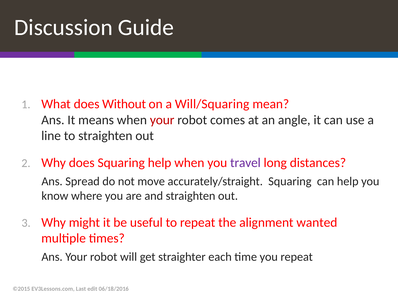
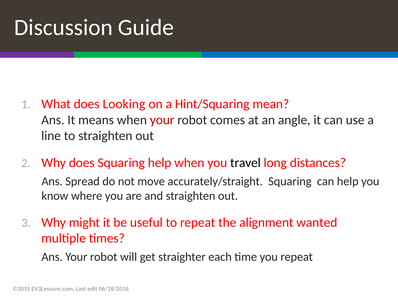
Without: Without -> Looking
Will/Squaring: Will/Squaring -> Hint/Squaring
travel colour: purple -> black
